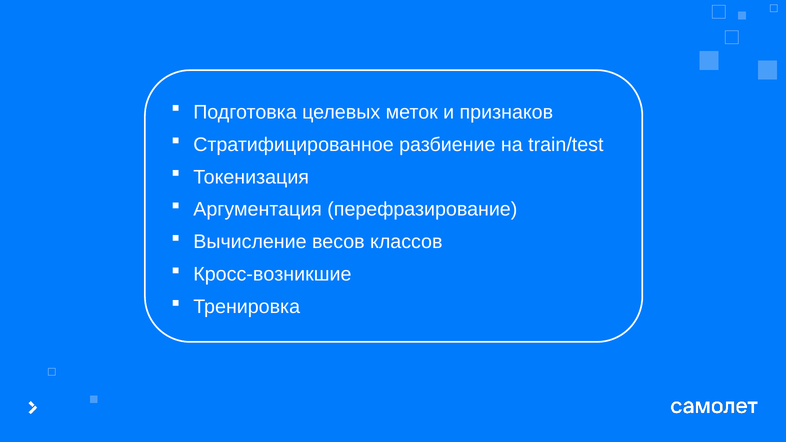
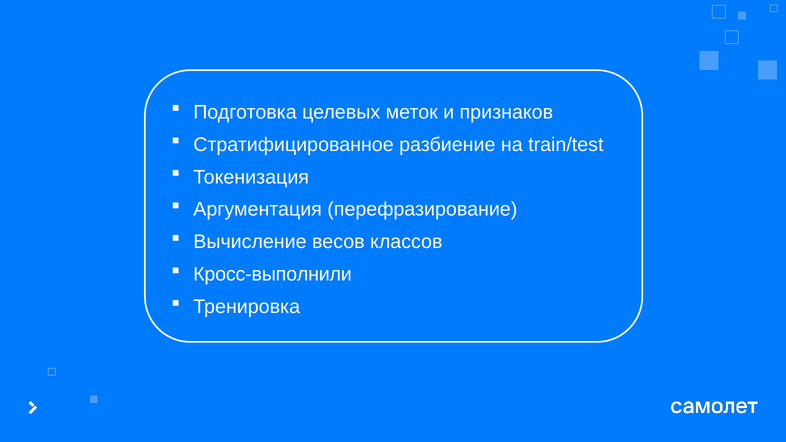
Кросс-возникшие: Кросс-возникшие -> Кросс-выполнили
